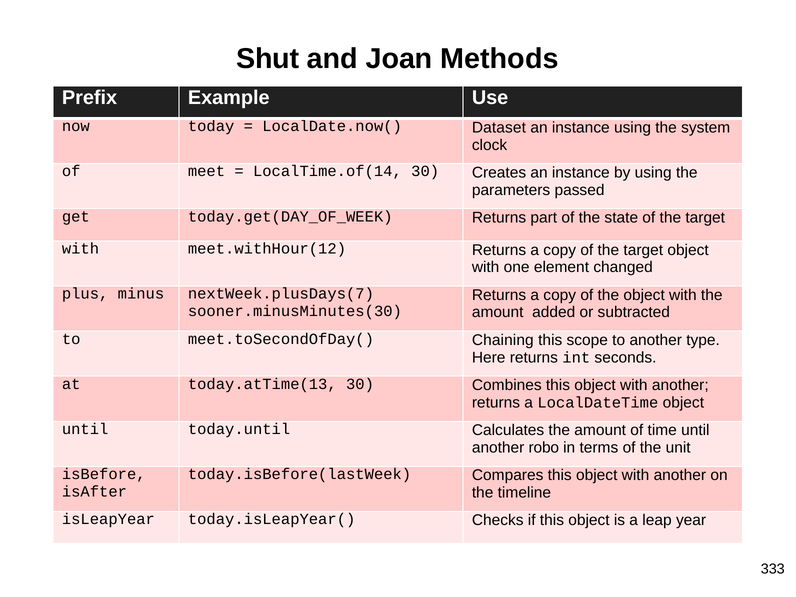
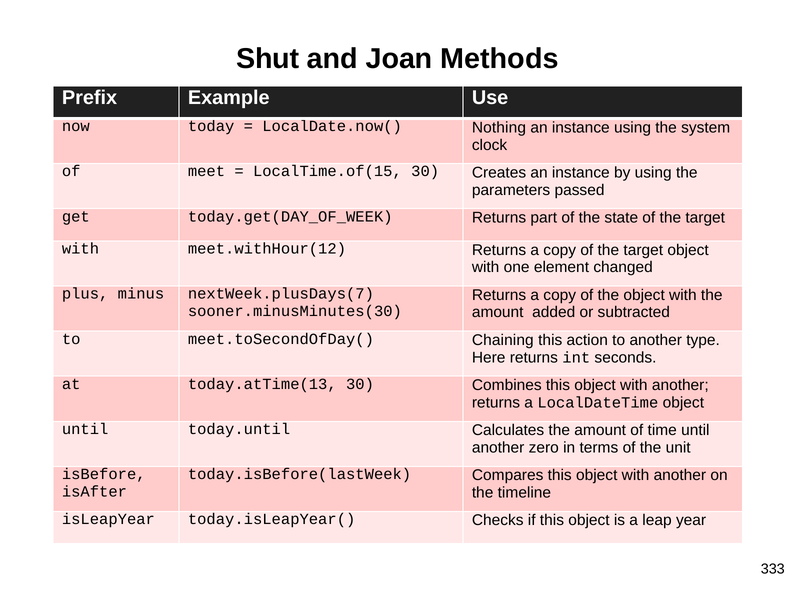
Dataset: Dataset -> Nothing
LocalTime.of(14: LocalTime.of(14 -> LocalTime.of(15
scope: scope -> action
robo: robo -> zero
